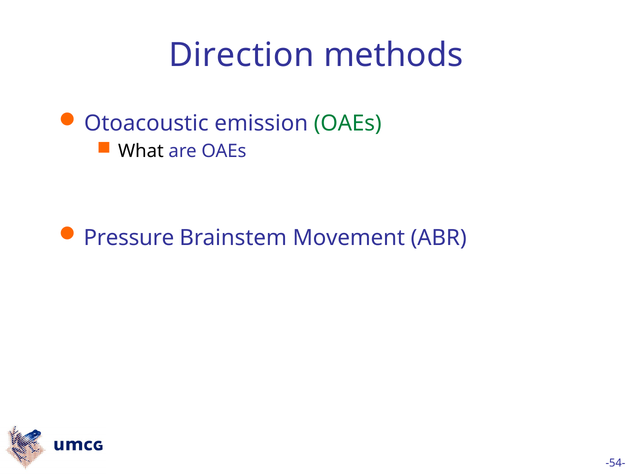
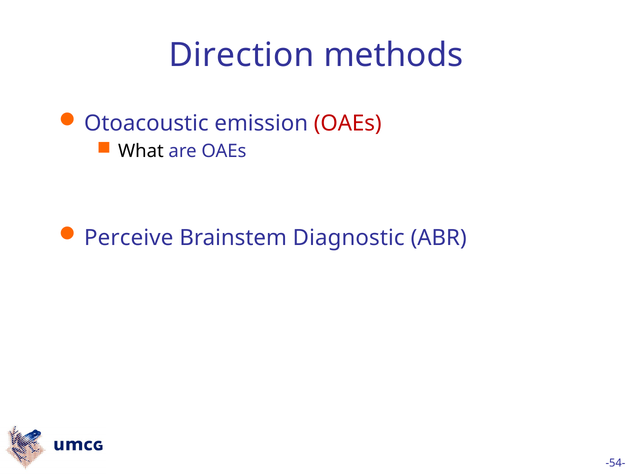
OAEs at (348, 123) colour: green -> red
Pressure: Pressure -> Perceive
Movement: Movement -> Diagnostic
